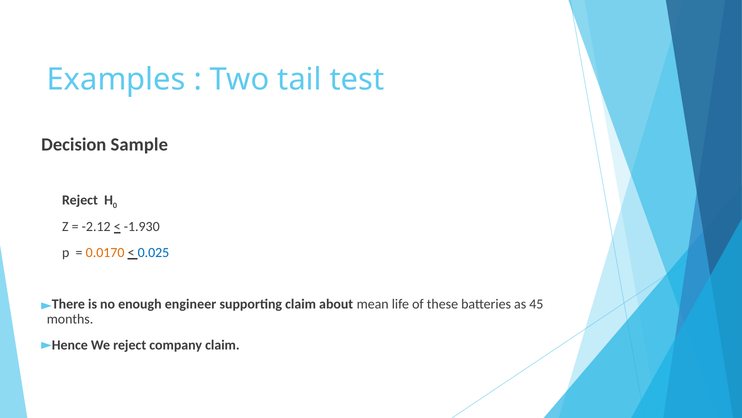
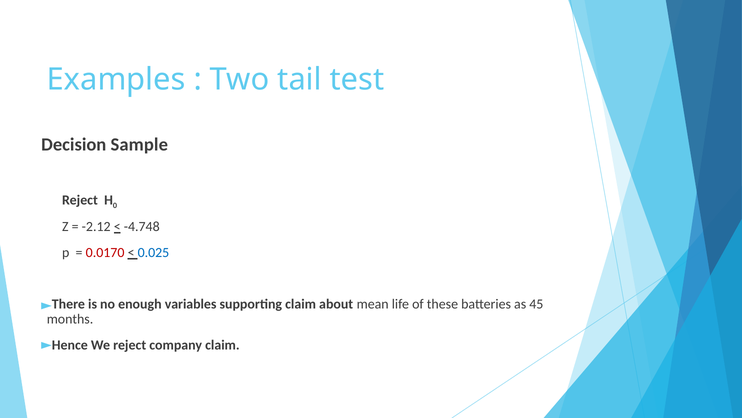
-1.930: -1.930 -> -4.748
0.0170 colour: orange -> red
engineer: engineer -> variables
